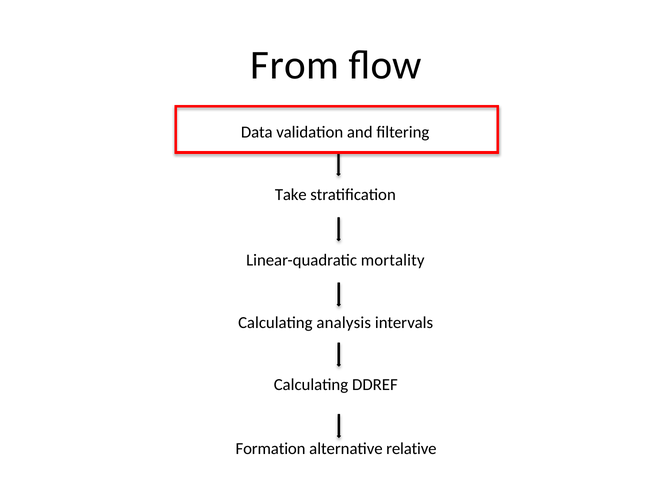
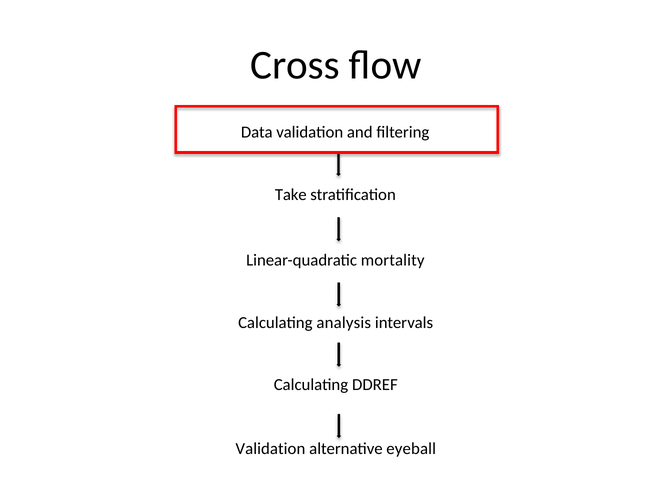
From: From -> Cross
Formation at (271, 449): Formation -> Validation
relative: relative -> eyeball
